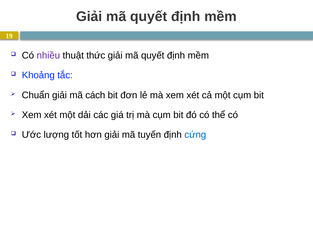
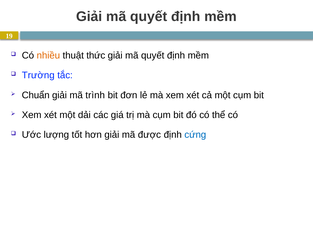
nhiều colour: purple -> orange
Khoảng: Khoảng -> Trường
cách: cách -> trình
tuyến: tuyến -> được
